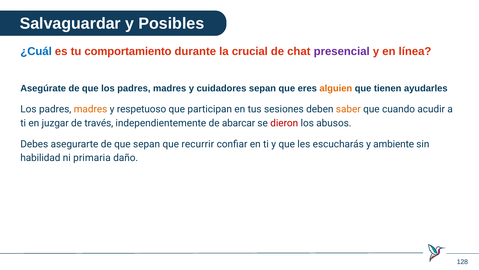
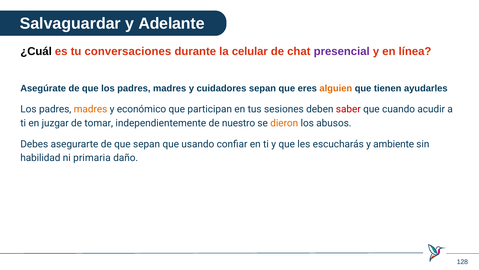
Posibles: Posibles -> Adelante
¿Cuál colour: blue -> black
comportamiento: comportamiento -> conversaciones
crucial: crucial -> celular
respetuoso: respetuoso -> económico
saber colour: orange -> red
través: través -> tomar
abarcar: abarcar -> nuestro
dieron colour: red -> orange
recurrir: recurrir -> usando
